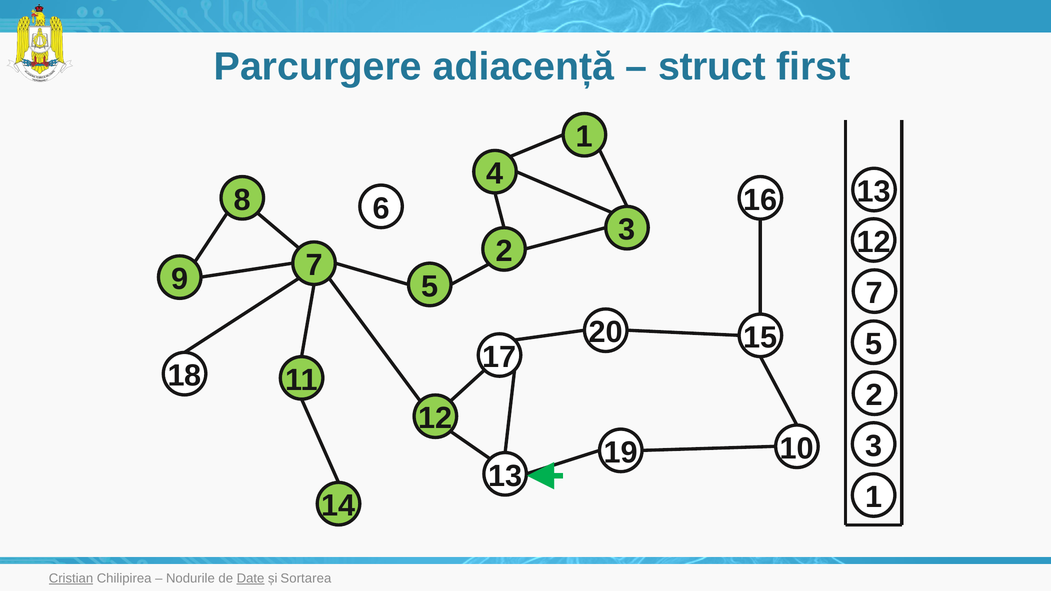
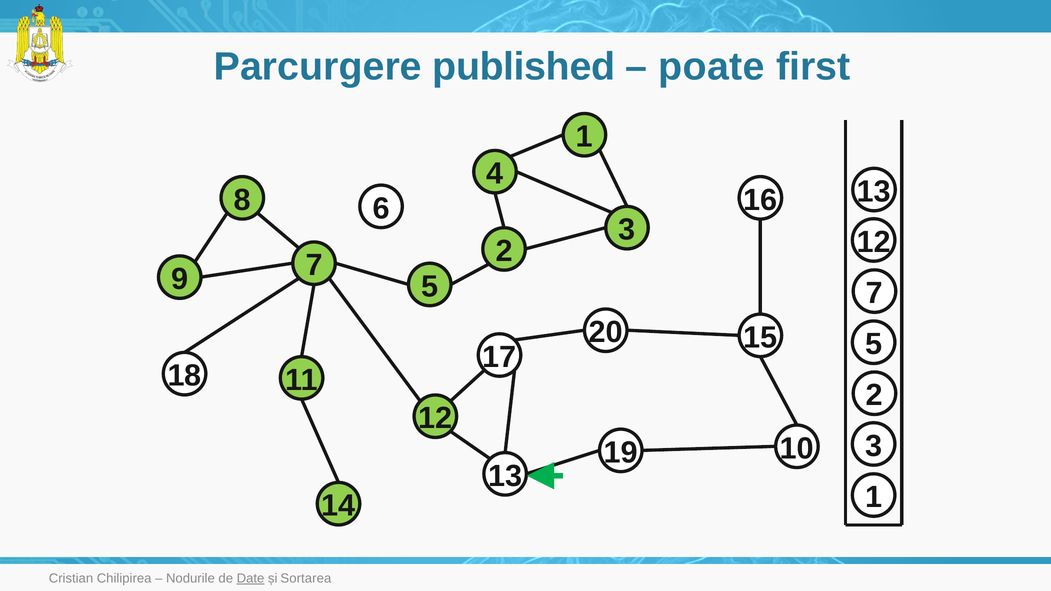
adiacență: adiacență -> published
struct: struct -> poate
Cristian underline: present -> none
